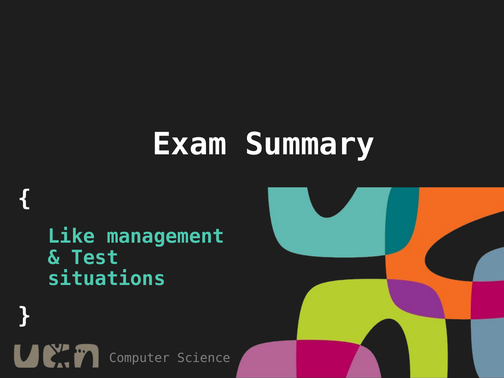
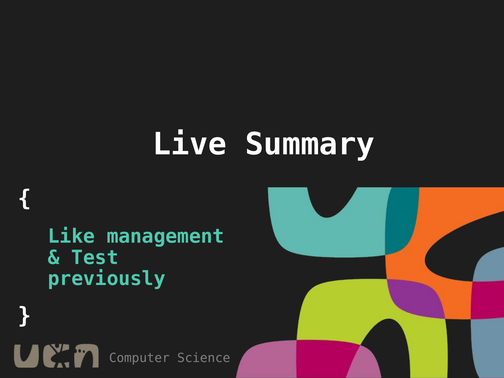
Exam: Exam -> Live
situations: situations -> previously
